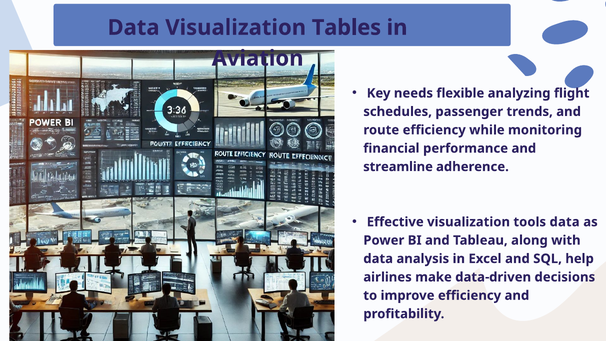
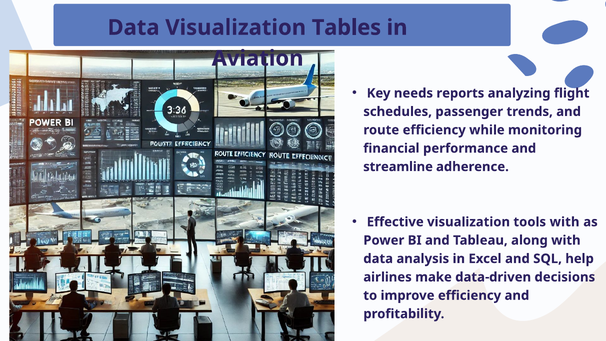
flexible: flexible -> reports
tools data: data -> with
